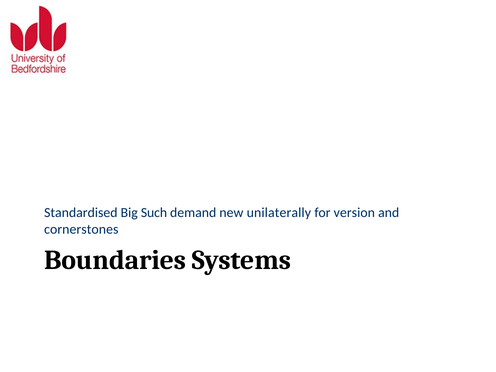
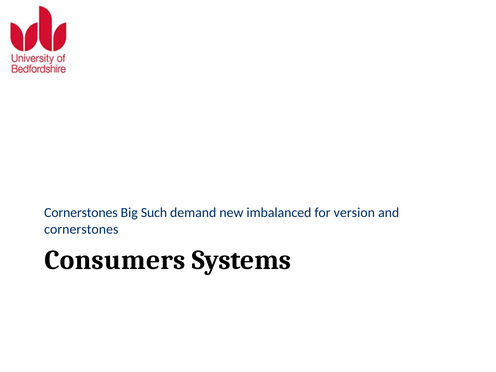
Standardised at (81, 213): Standardised -> Cornerstones
unilaterally: unilaterally -> imbalanced
Boundaries: Boundaries -> Consumers
